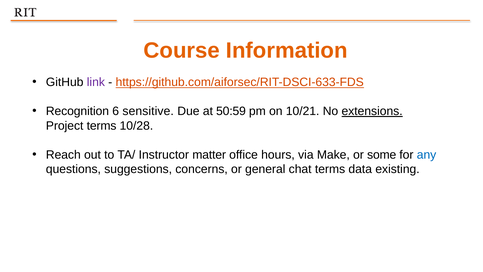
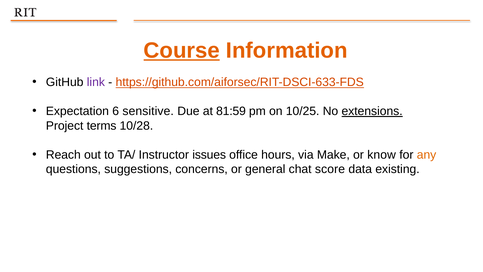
Course underline: none -> present
Recognition: Recognition -> Expectation
50:59: 50:59 -> 81:59
10/21: 10/21 -> 10/25
matter: matter -> issues
some: some -> know
any colour: blue -> orange
chat terms: terms -> score
